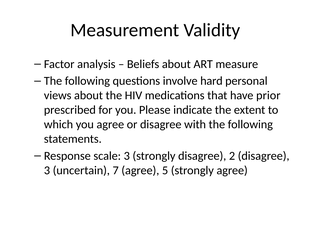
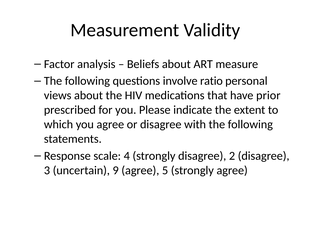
hard: hard -> ratio
scale 3: 3 -> 4
7: 7 -> 9
